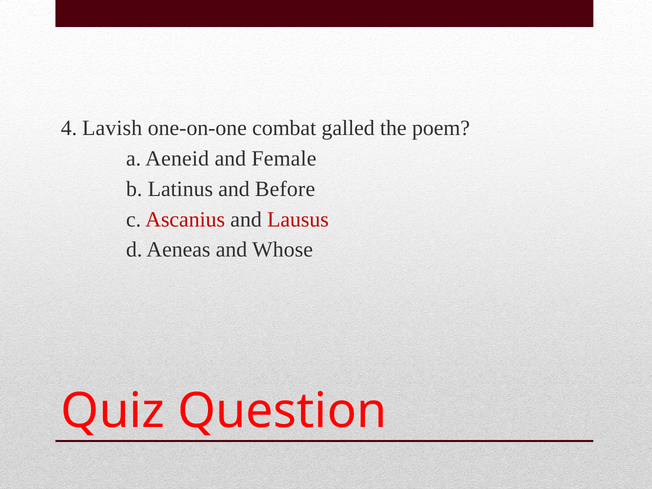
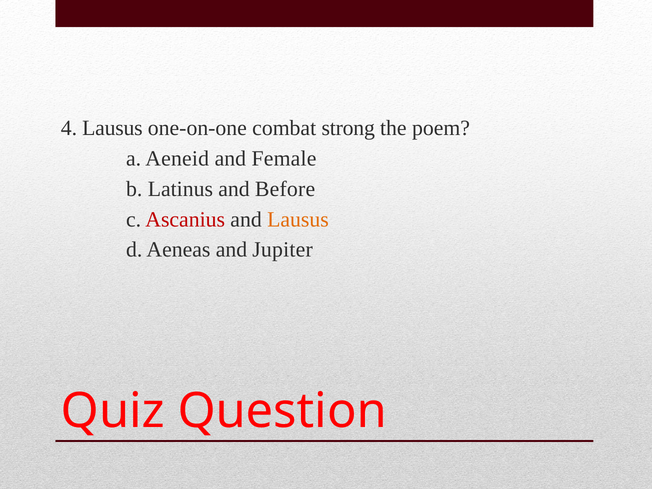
4 Lavish: Lavish -> Lausus
galled: galled -> strong
Lausus at (298, 219) colour: red -> orange
Whose: Whose -> Jupiter
